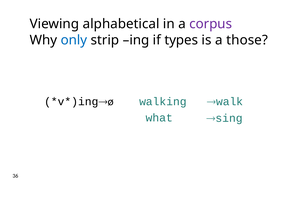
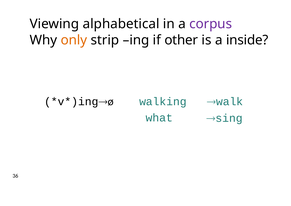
only colour: blue -> orange
types: types -> other
those: those -> inside
